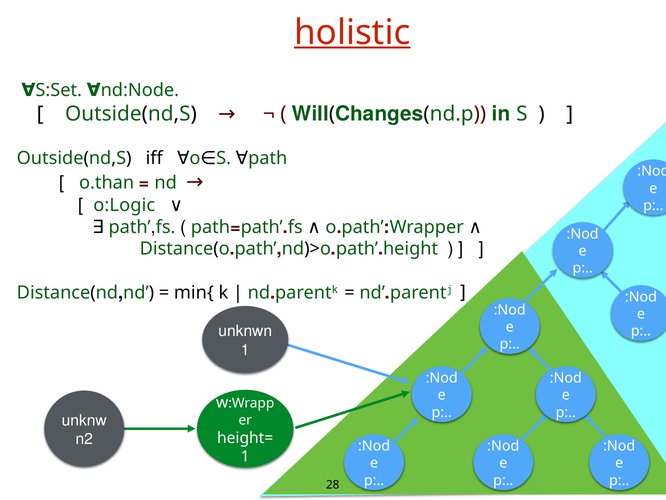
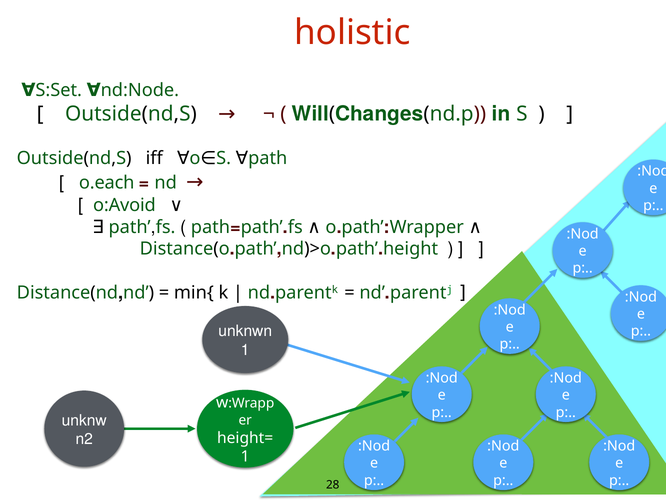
holistic underline: present -> none
o.than: o.than -> o.each
o:Logic: o:Logic -> o:Avoid
